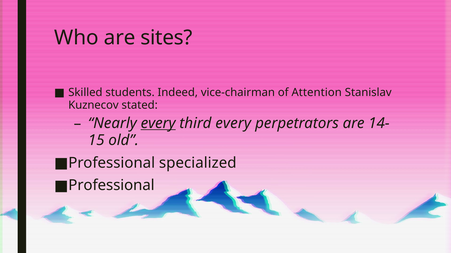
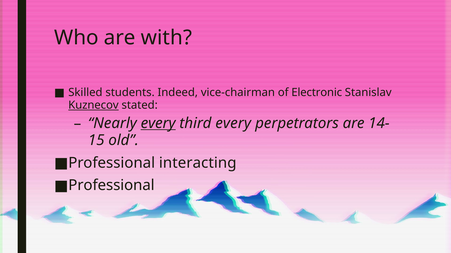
sites: sites -> with
Attention: Attention -> Electronic
Kuznecov underline: none -> present
specialized: specialized -> interacting
